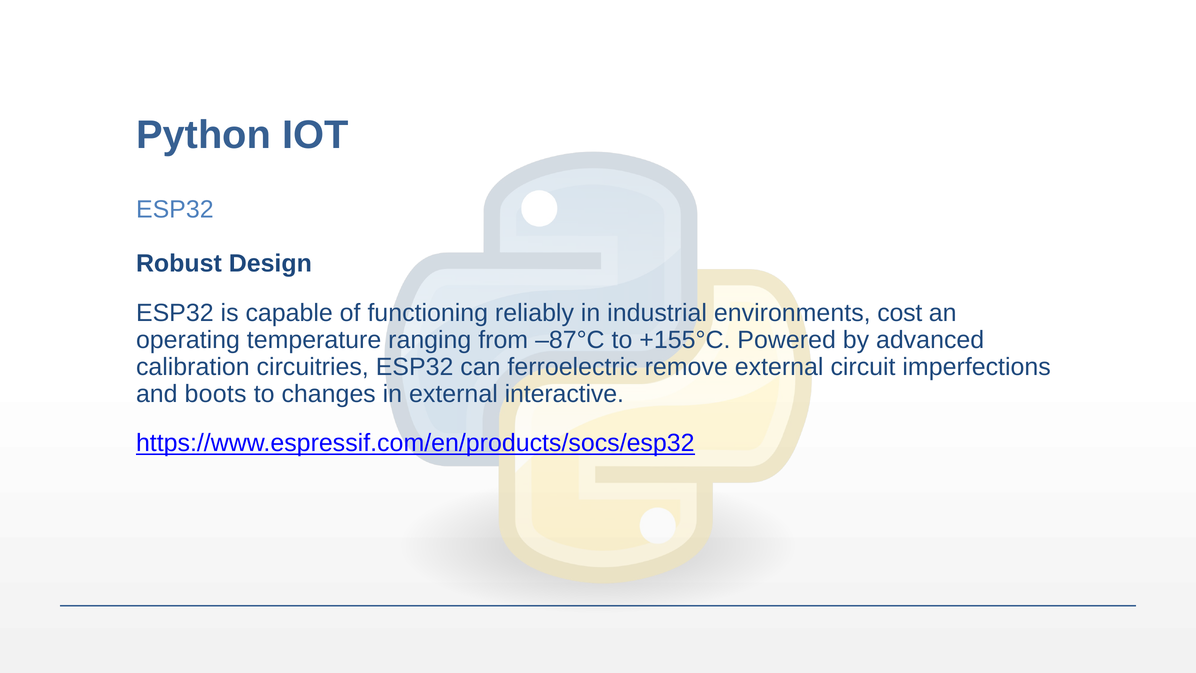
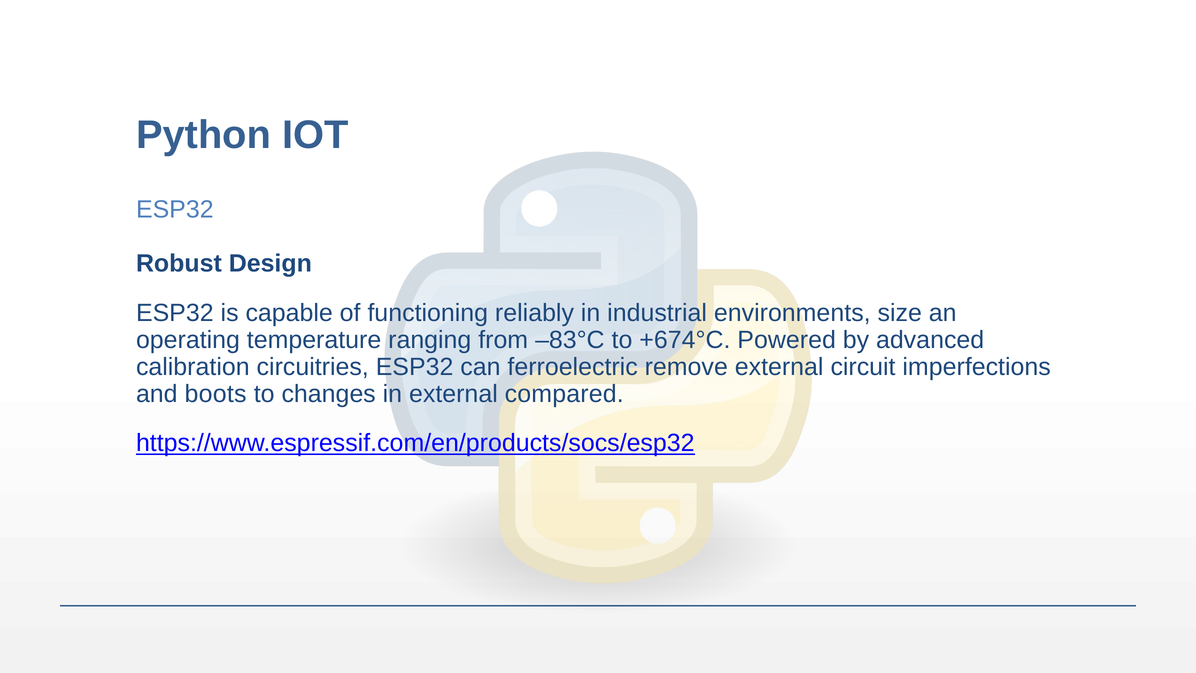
cost: cost -> size
–87°C: –87°C -> –83°C
+155°C: +155°C -> +674°C
interactive: interactive -> compared
